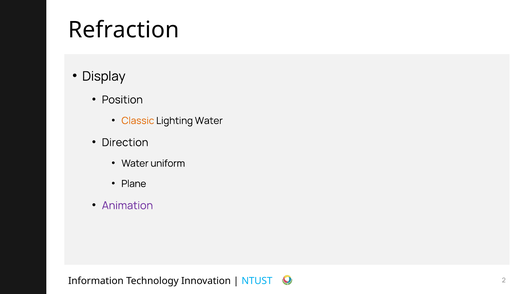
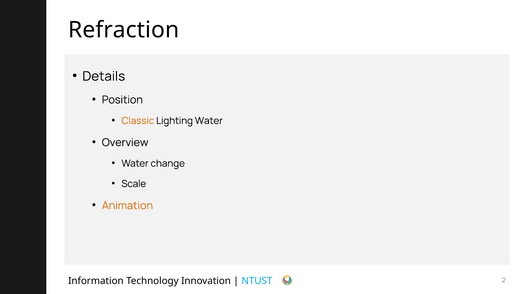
Display: Display -> Details
Direction: Direction -> Overview
uniform: uniform -> change
Plane: Plane -> Scale
Animation colour: purple -> orange
